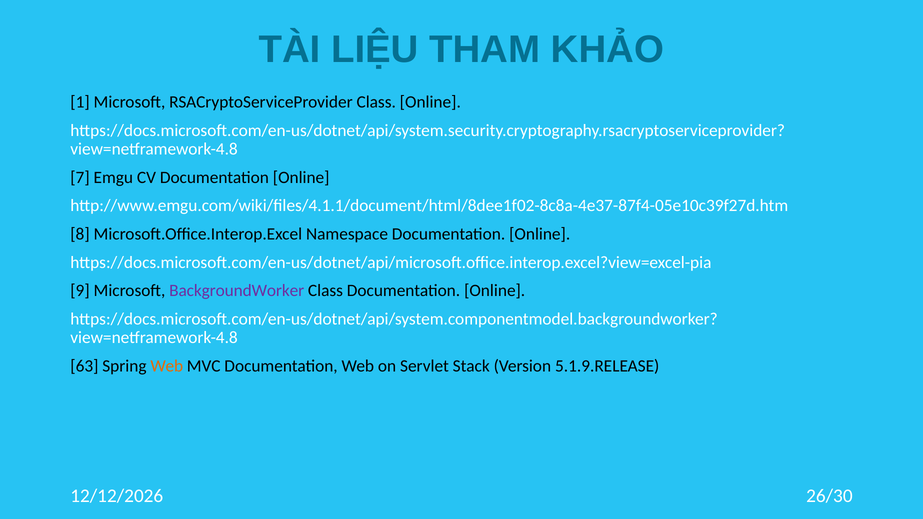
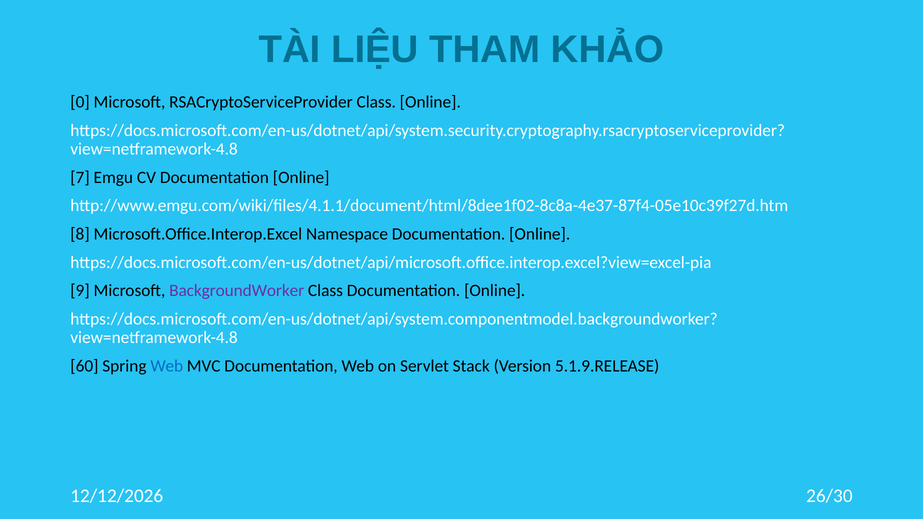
1: 1 -> 0
63: 63 -> 60
Web at (167, 366) colour: orange -> blue
